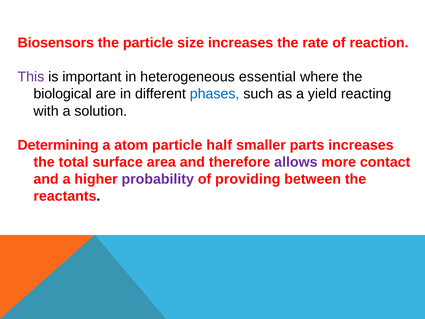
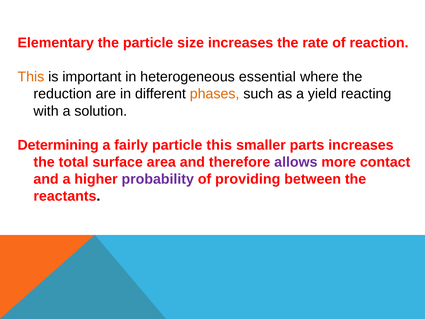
Biosensors: Biosensors -> Elementary
This at (31, 77) colour: purple -> orange
biological: biological -> reduction
phases colour: blue -> orange
atom: atom -> fairly
particle half: half -> this
